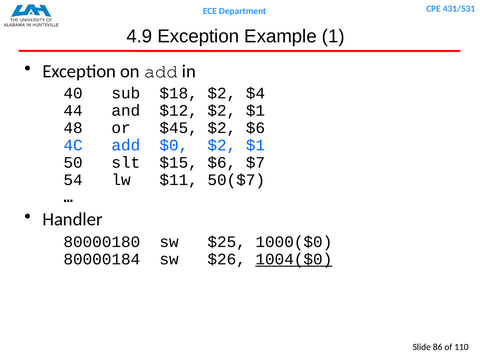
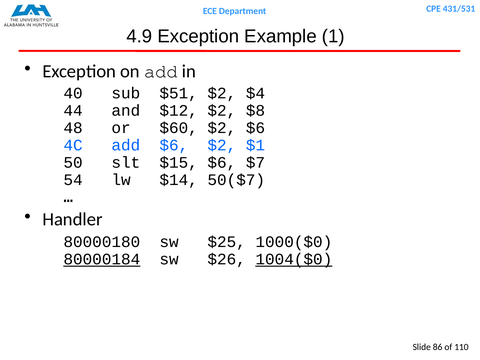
$18: $18 -> $51
$12 $2 $1: $1 -> $8
$45: $45 -> $60
add $0: $0 -> $6
$11: $11 -> $14
80000184 underline: none -> present
